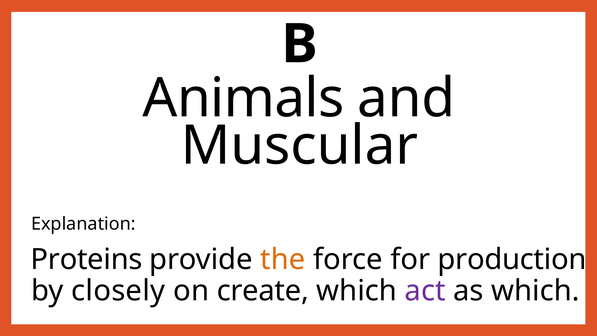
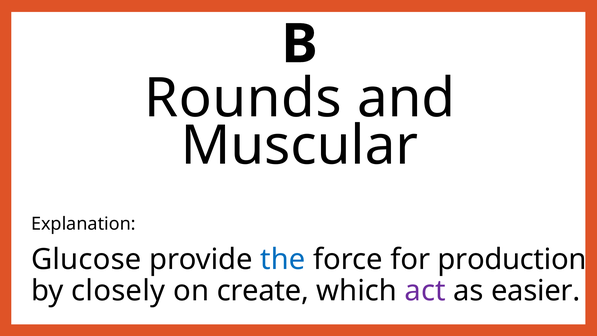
Animals: Animals -> Rounds
Proteins: Proteins -> Glucose
the colour: orange -> blue
as which: which -> easier
